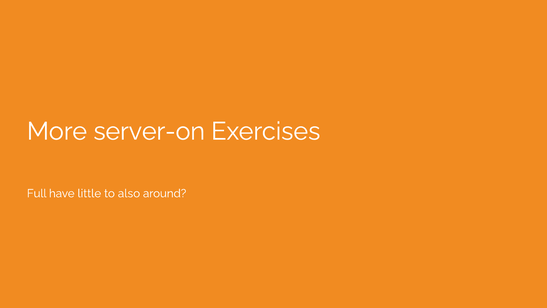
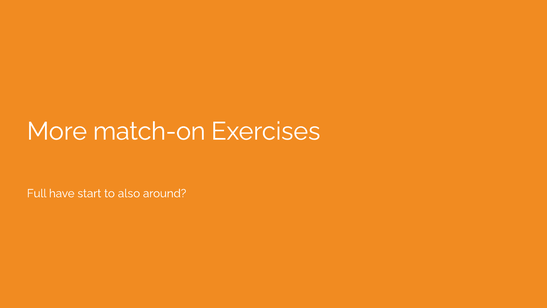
server-on: server-on -> match-on
little: little -> start
